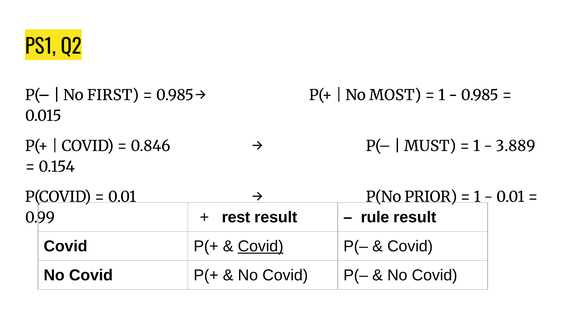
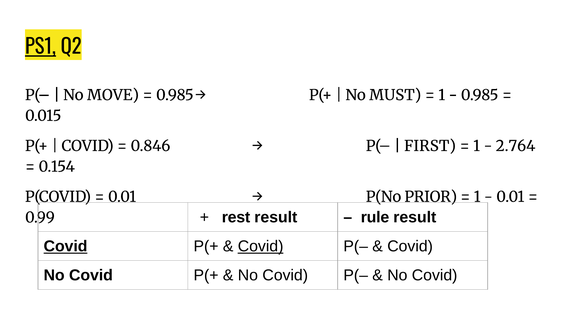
PS1 underline: none -> present
FIRST: FIRST -> MOVE
MOST: MOST -> MUST
MUST: MUST -> FIRST
3.889: 3.889 -> 2.764
Covid at (66, 246) underline: none -> present
